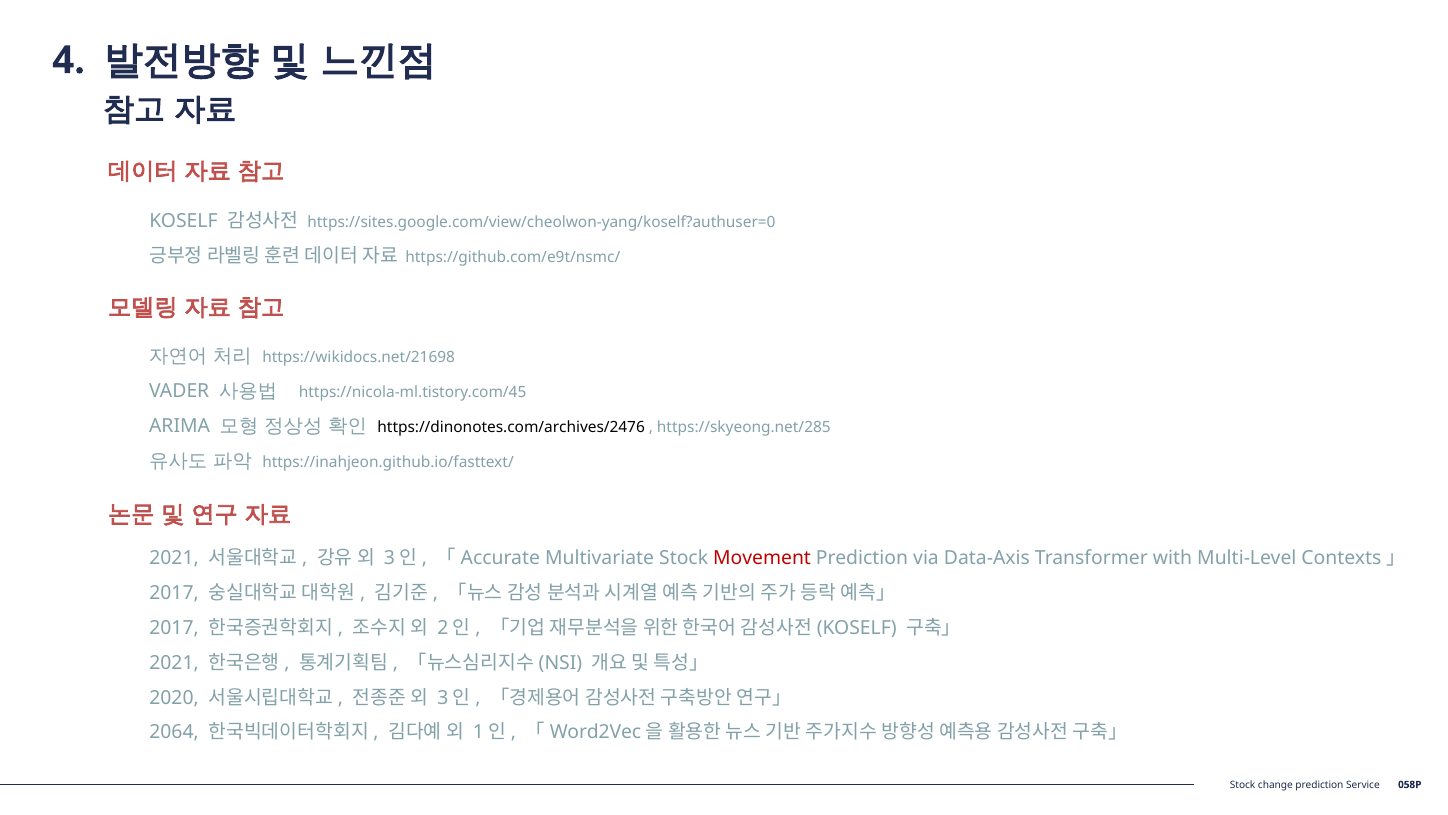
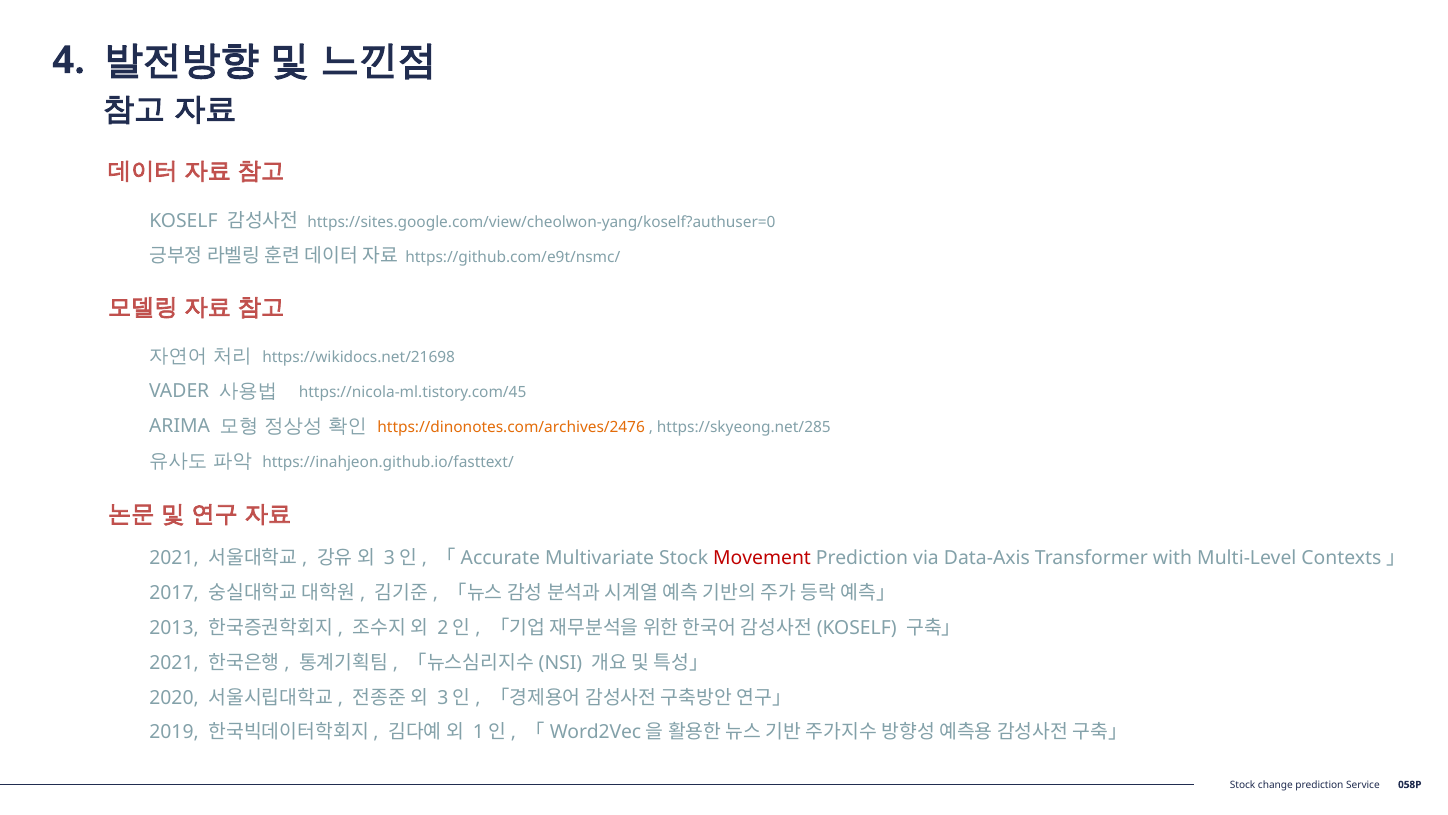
https://dinonotes.com/archives/2476 colour: black -> orange
2017 at (174, 628): 2017 -> 2013
2064: 2064 -> 2019
